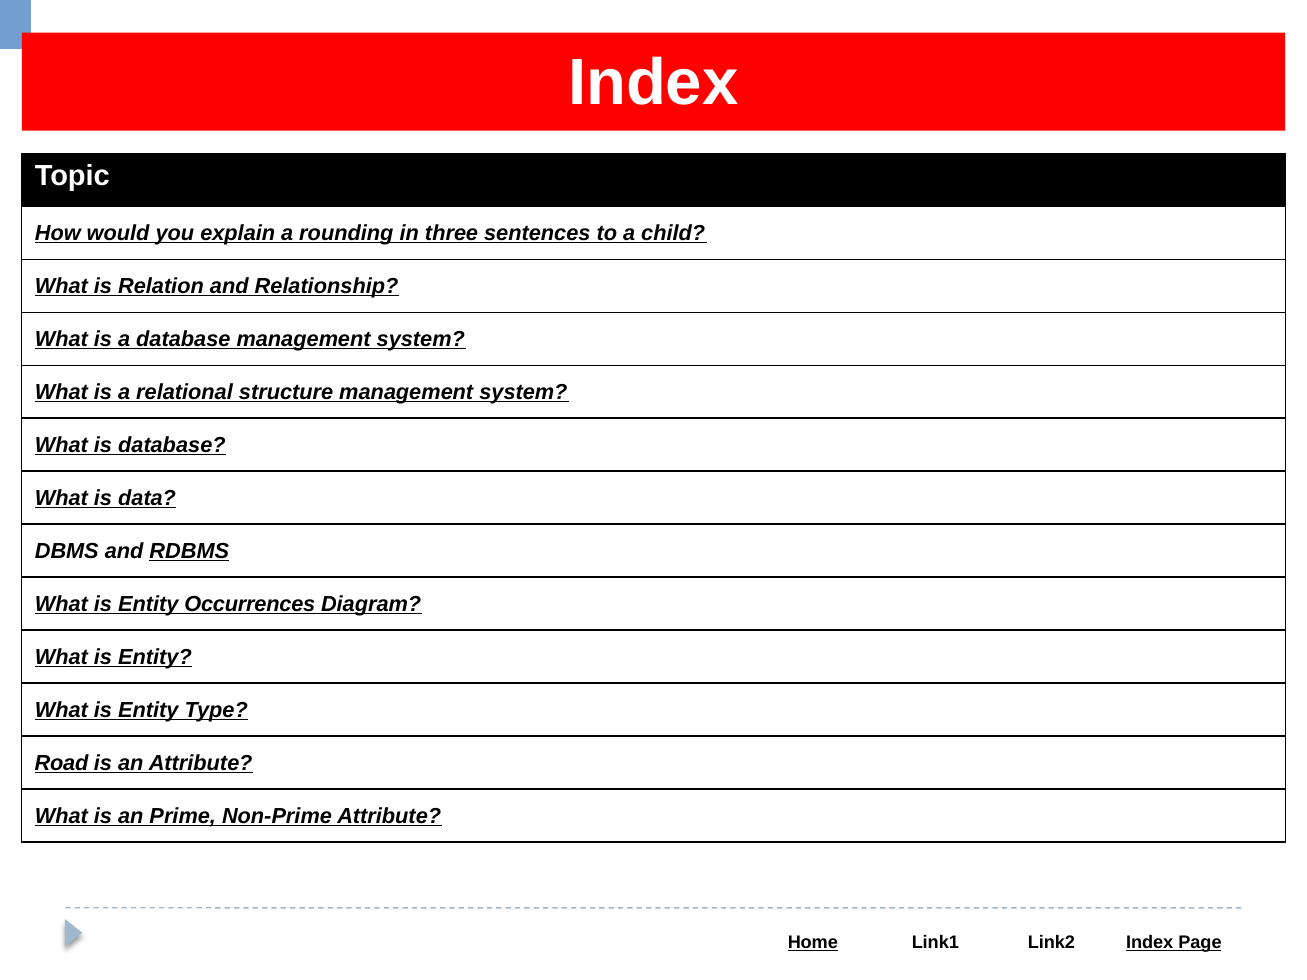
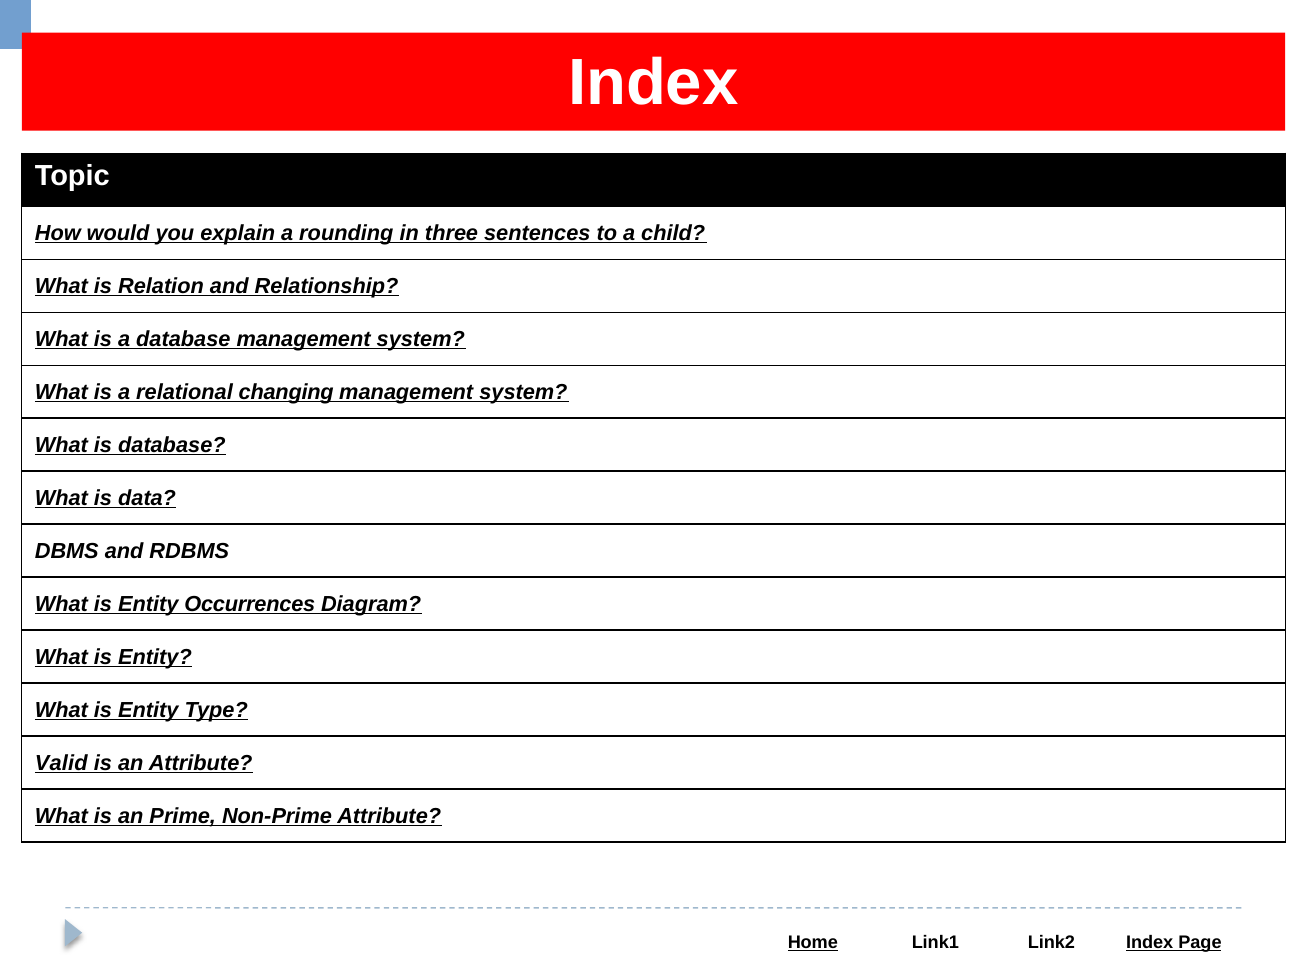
structure: structure -> changing
RDBMS underline: present -> none
Road: Road -> Valid
